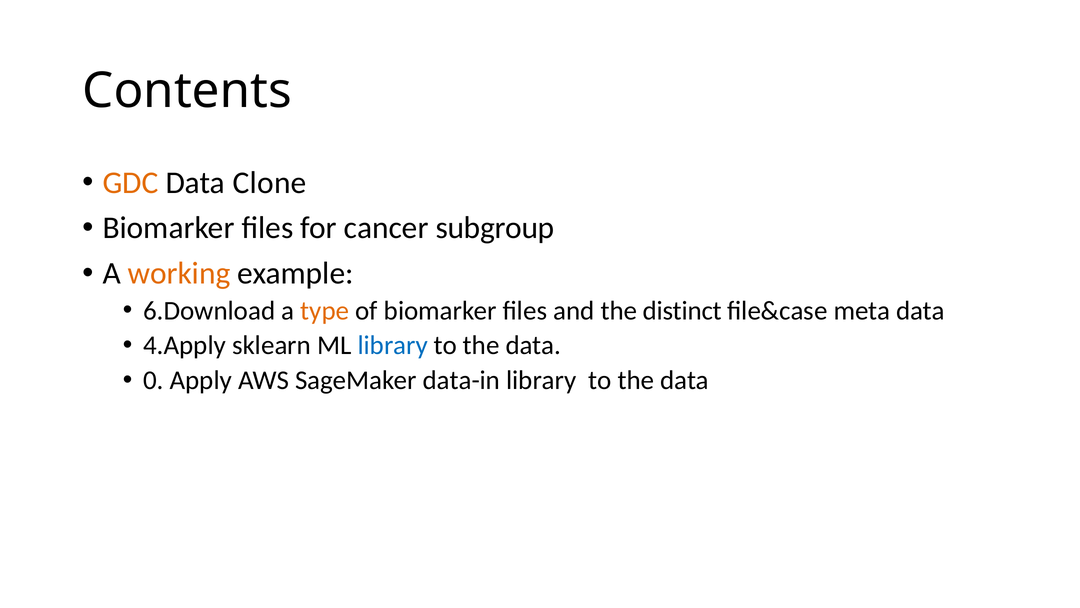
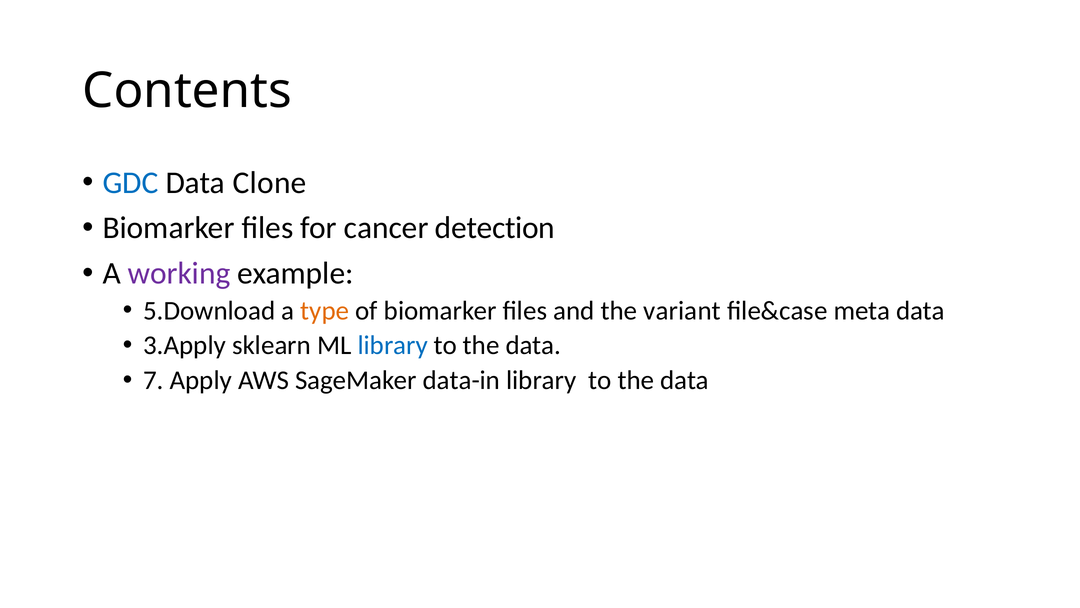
GDC colour: orange -> blue
subgroup: subgroup -> detection
working colour: orange -> purple
6.Download: 6.Download -> 5.Download
distinct: distinct -> variant
4.Apply: 4.Apply -> 3.Apply
0: 0 -> 7
